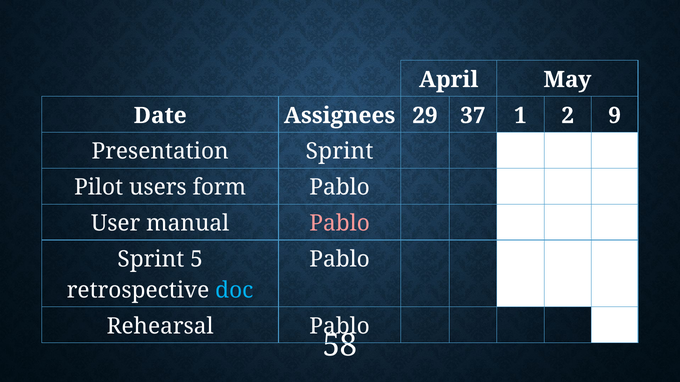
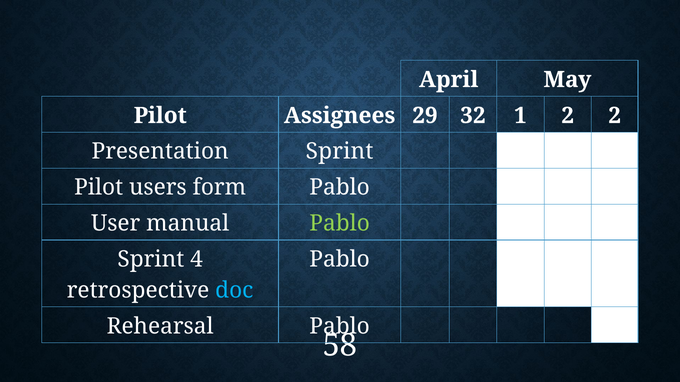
Date at (160, 116): Date -> Pilot
37: 37 -> 32
2 9: 9 -> 2
Pablo at (340, 224) colour: pink -> light green
5: 5 -> 4
